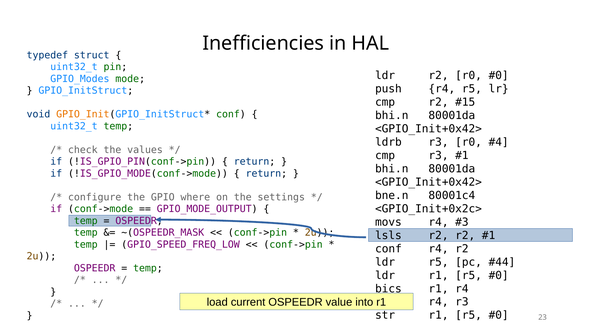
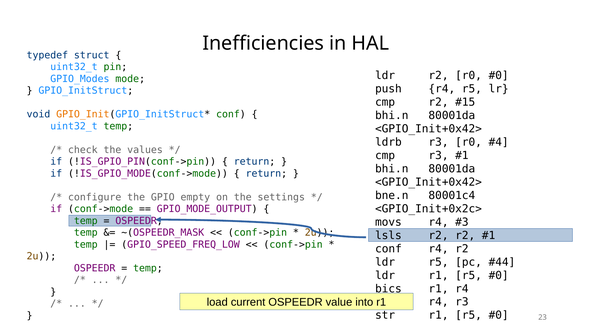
where: where -> empty
